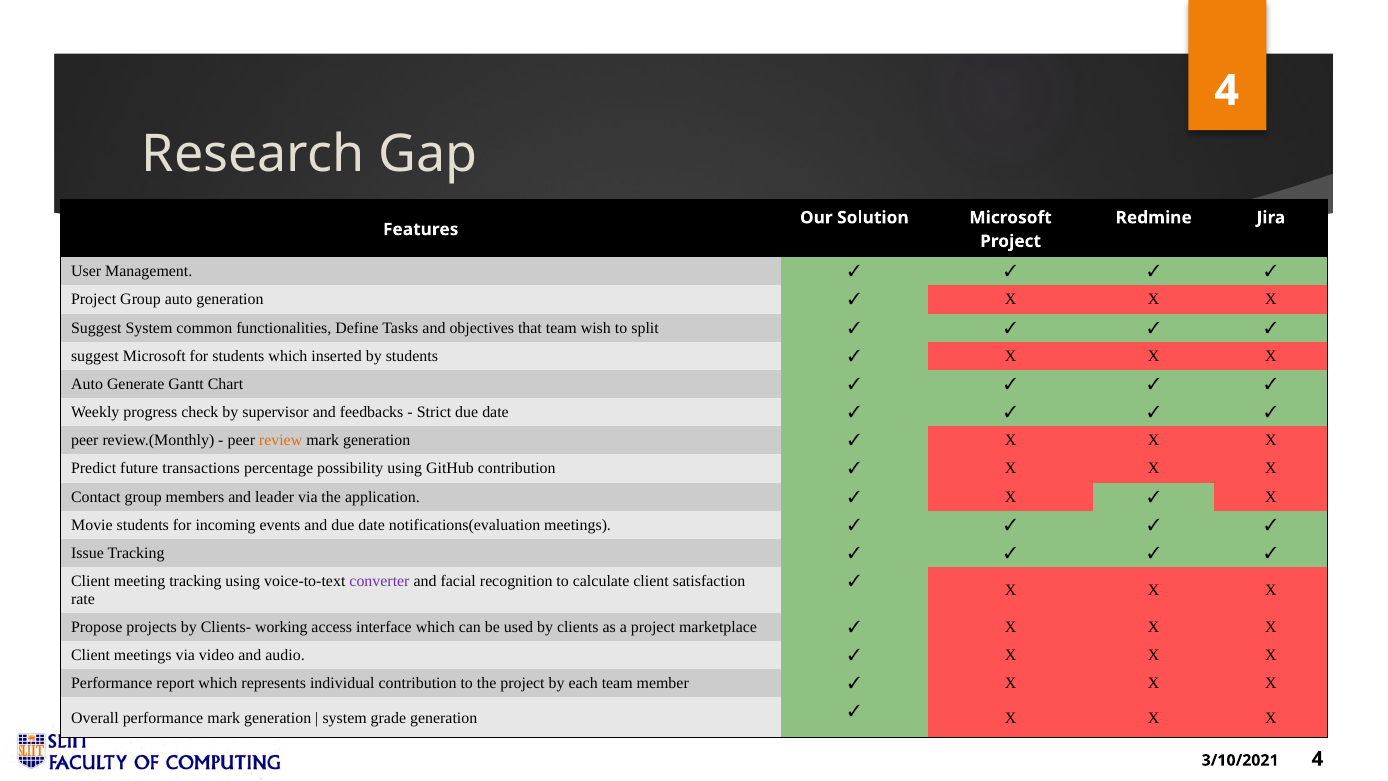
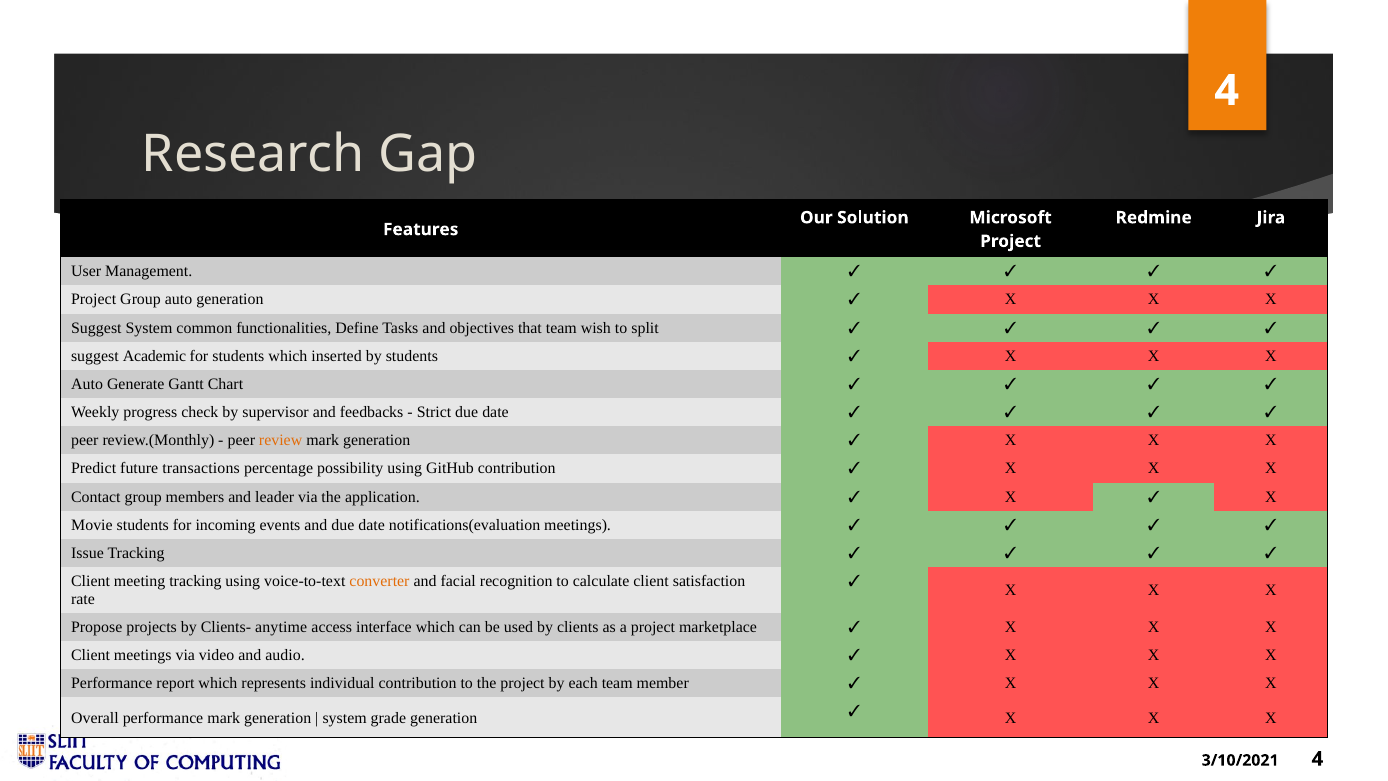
suggest Microsoft: Microsoft -> Academic
converter colour: purple -> orange
working: working -> anytime
